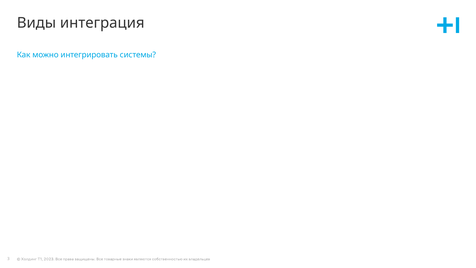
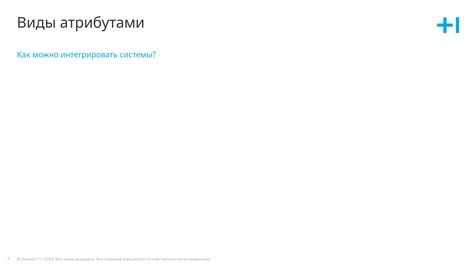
интеграция: интеграция -> атрибутами
